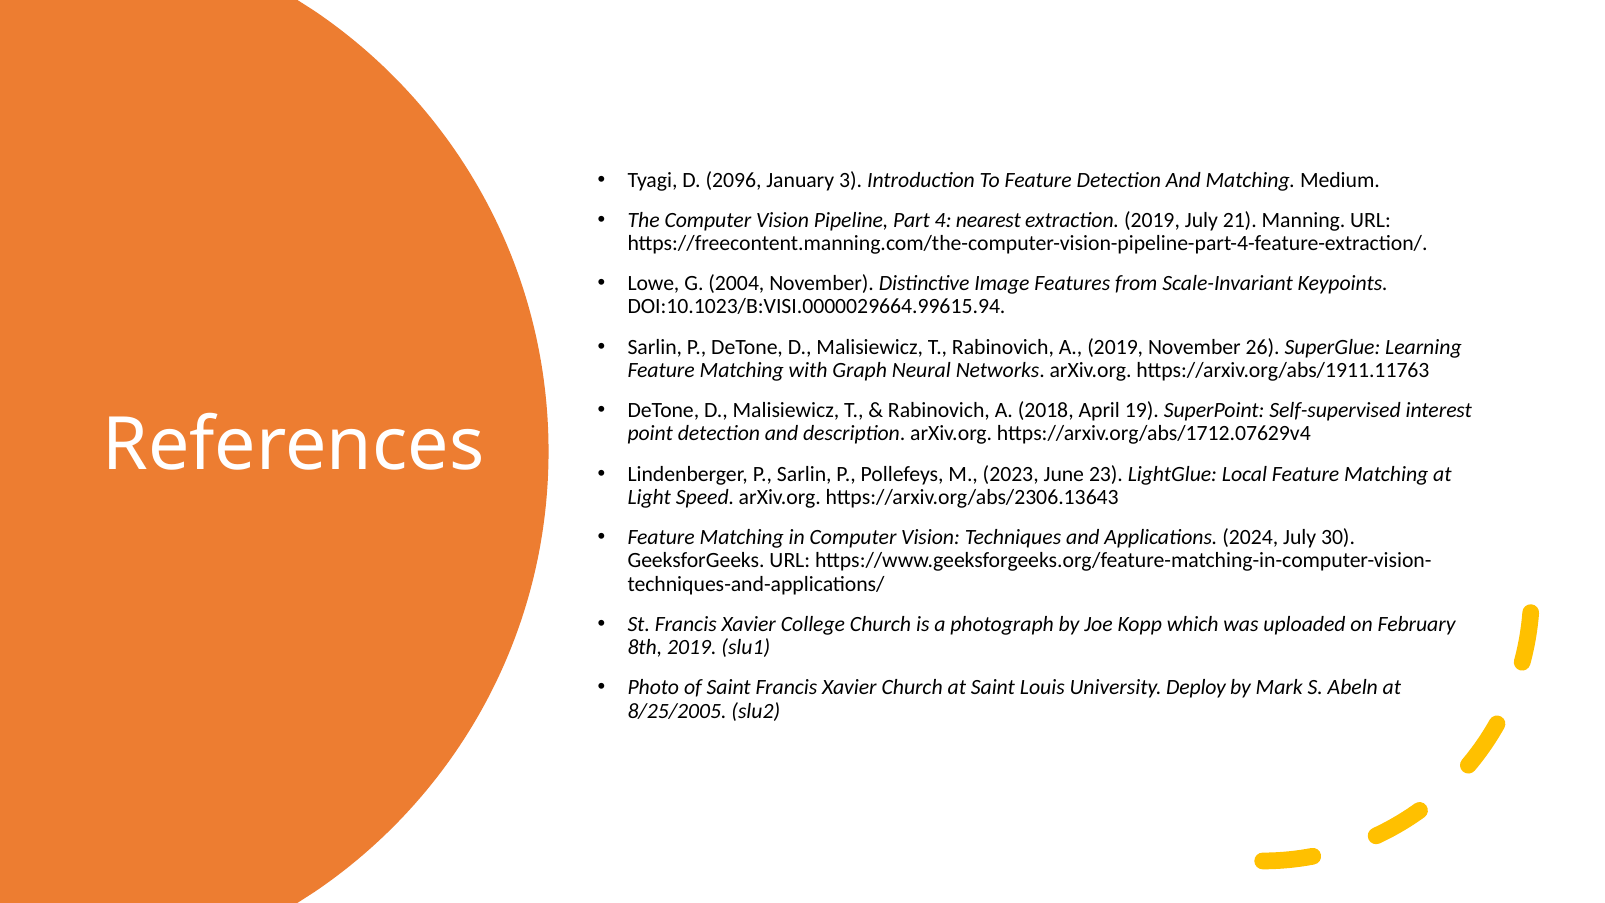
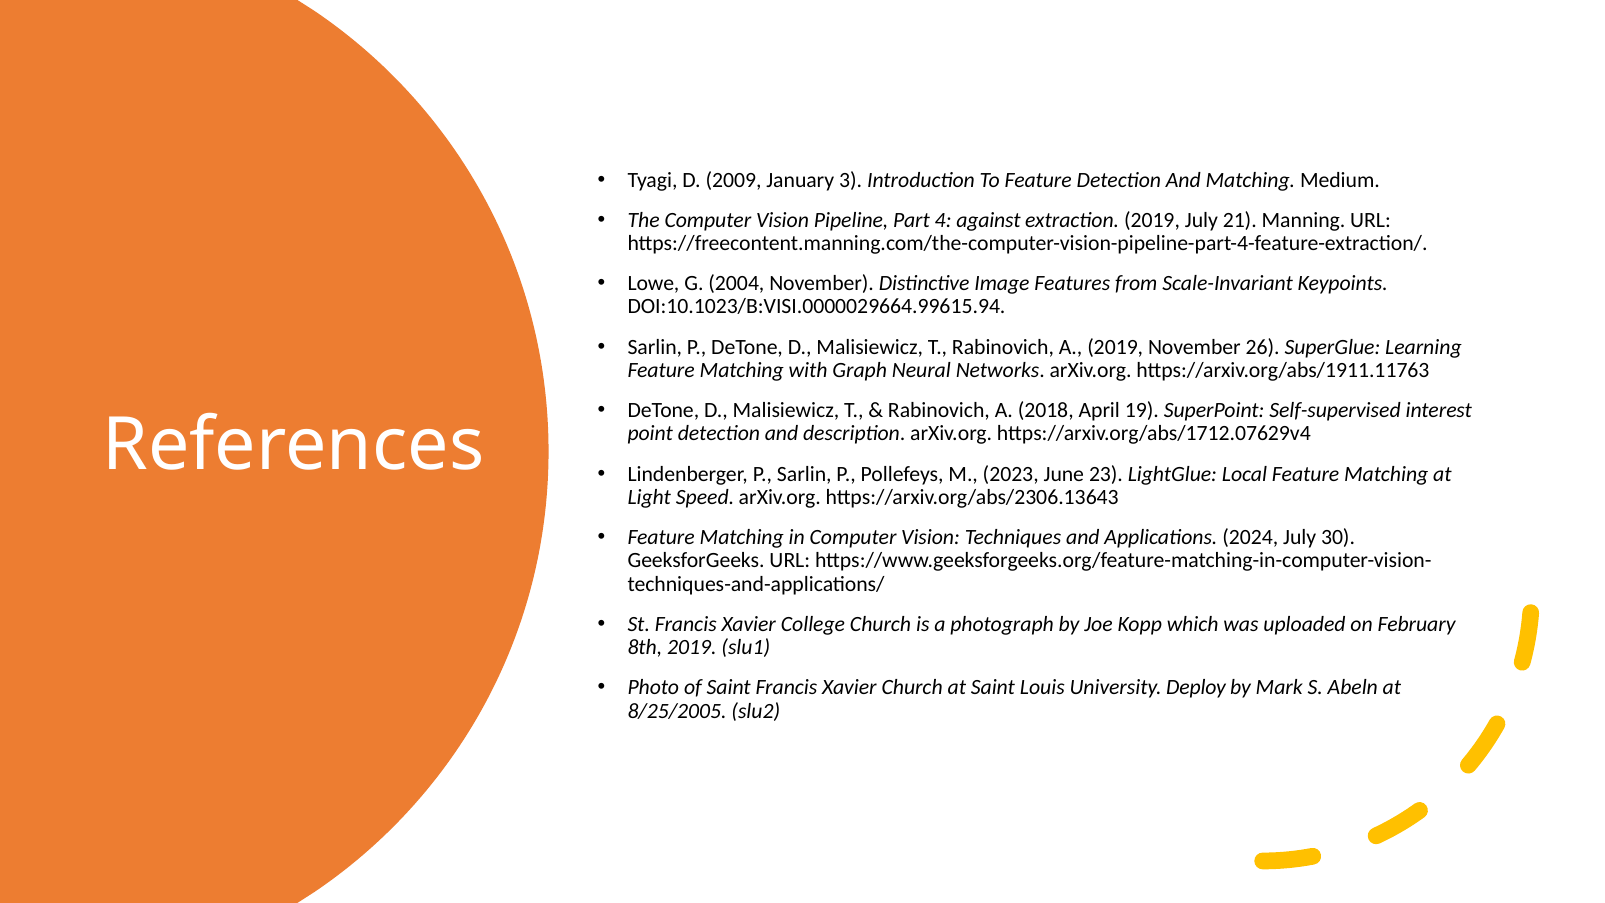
2096: 2096 -> 2009
nearest: nearest -> against
